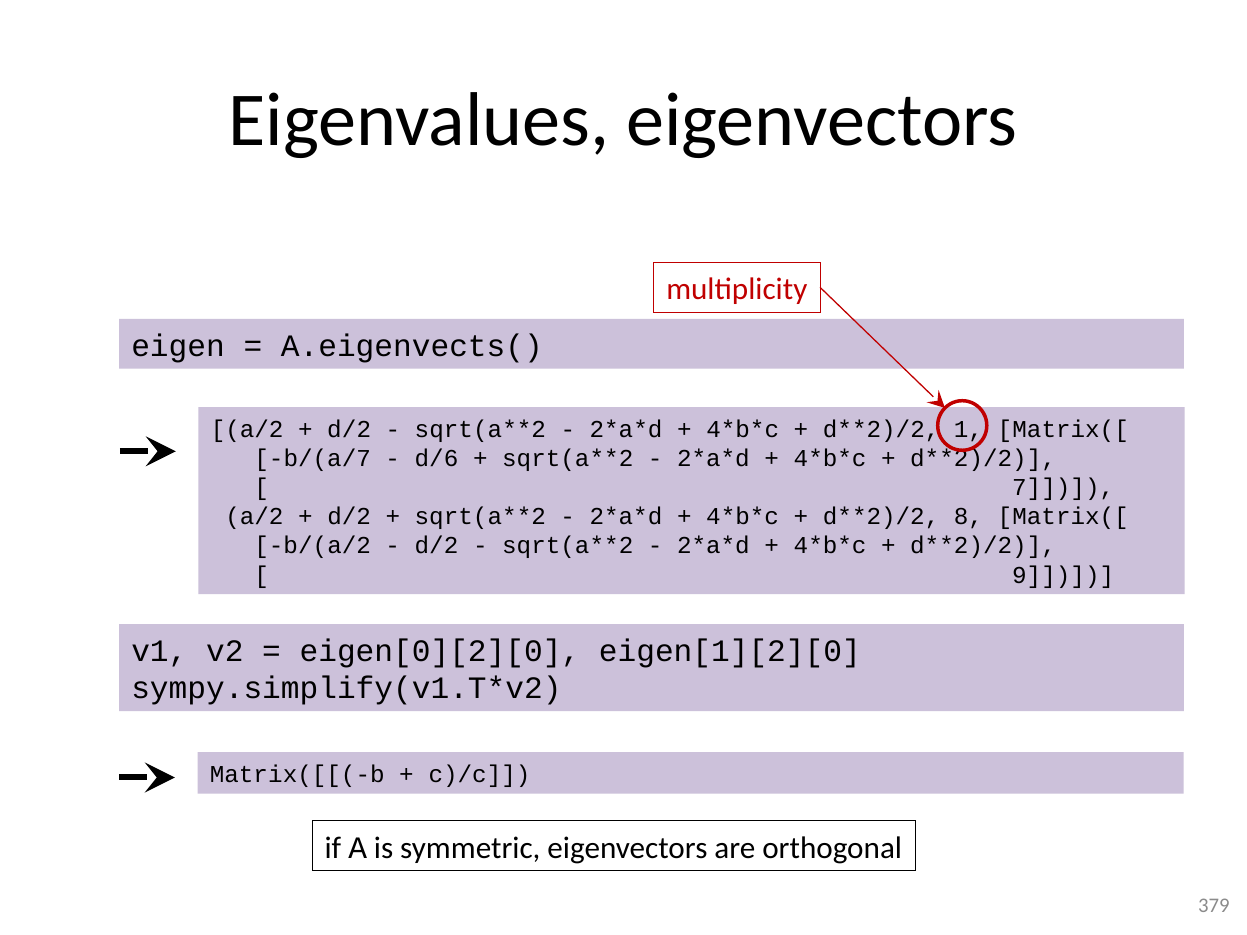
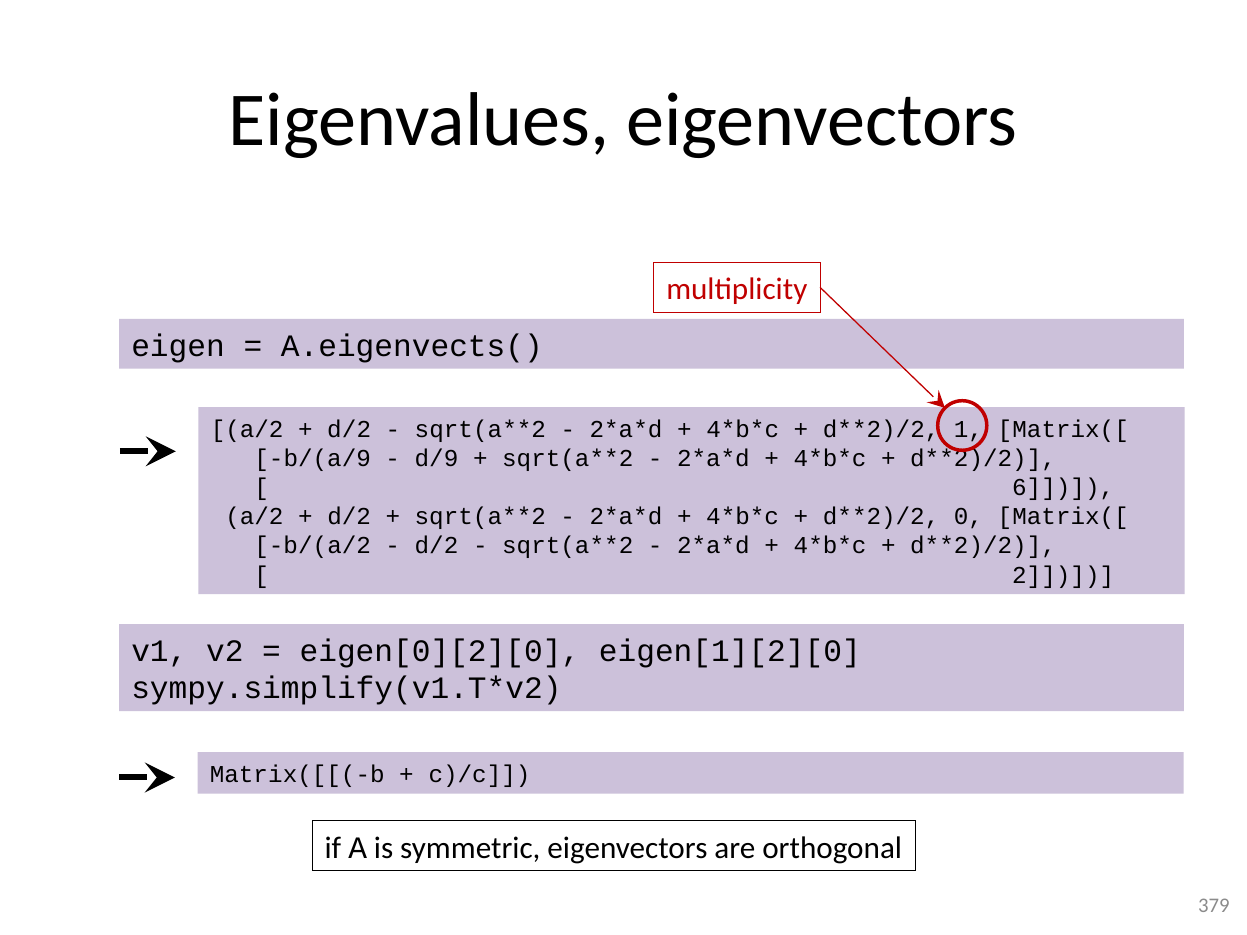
b/(a/7: b/(a/7 -> b/(a/9
d/6: d/6 -> d/9
7: 7 -> 6
8: 8 -> 0
9: 9 -> 2
